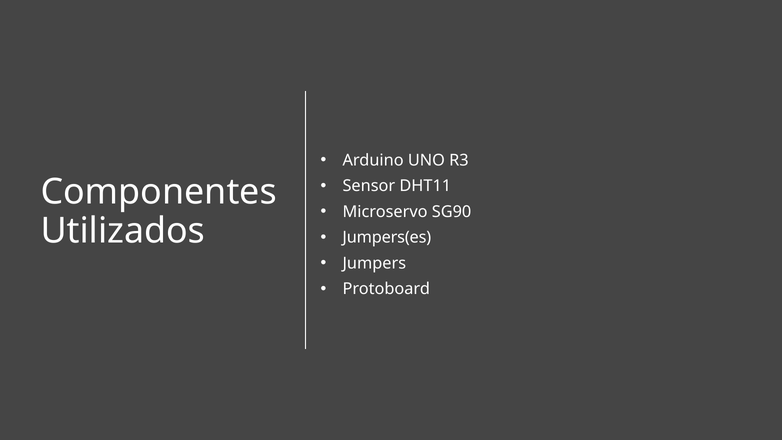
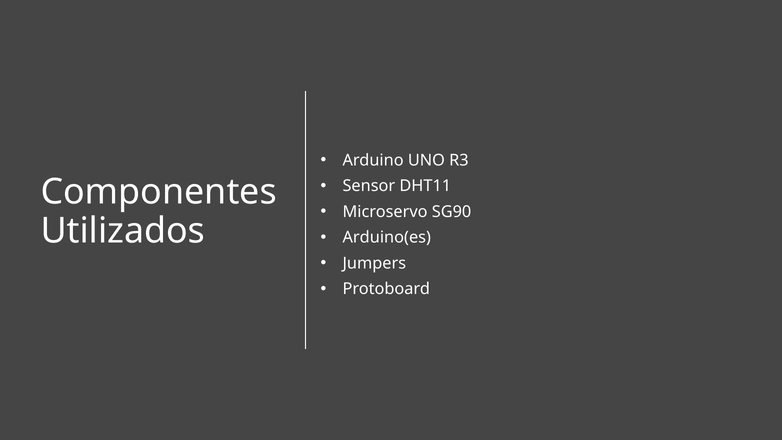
Jumpers(es: Jumpers(es -> Arduino(es
